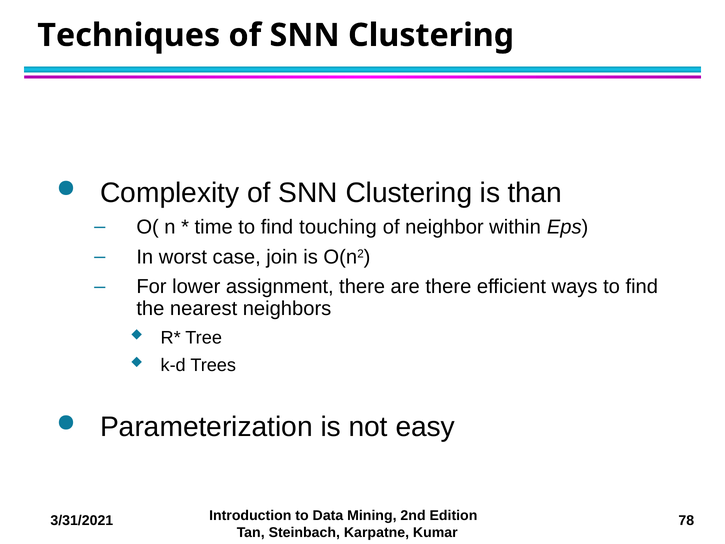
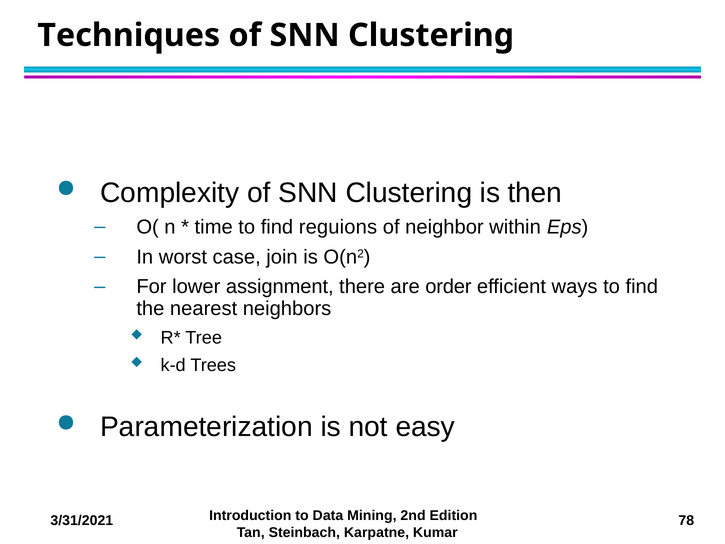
than: than -> then
touching: touching -> reguions
are there: there -> order
